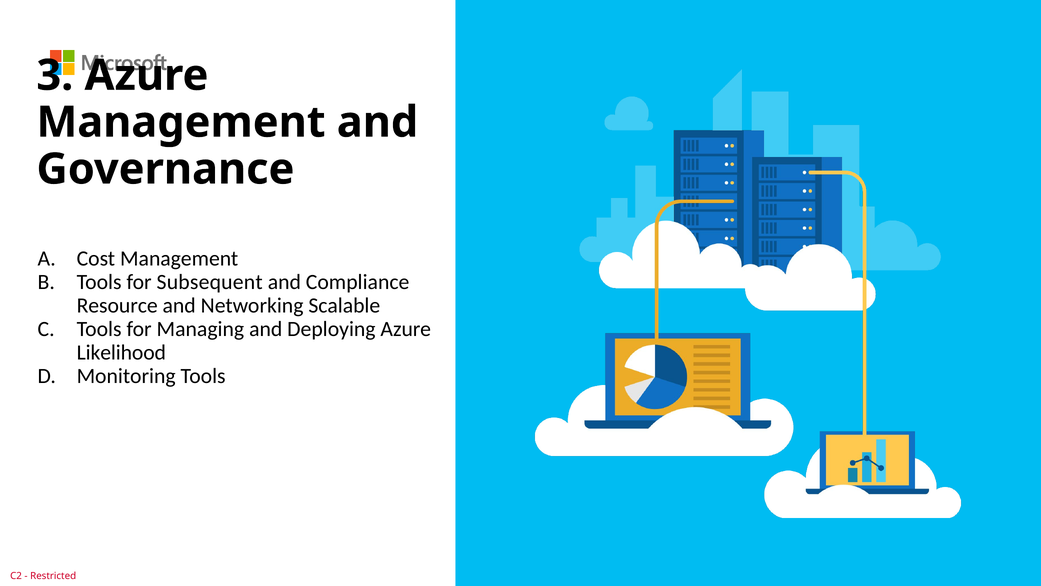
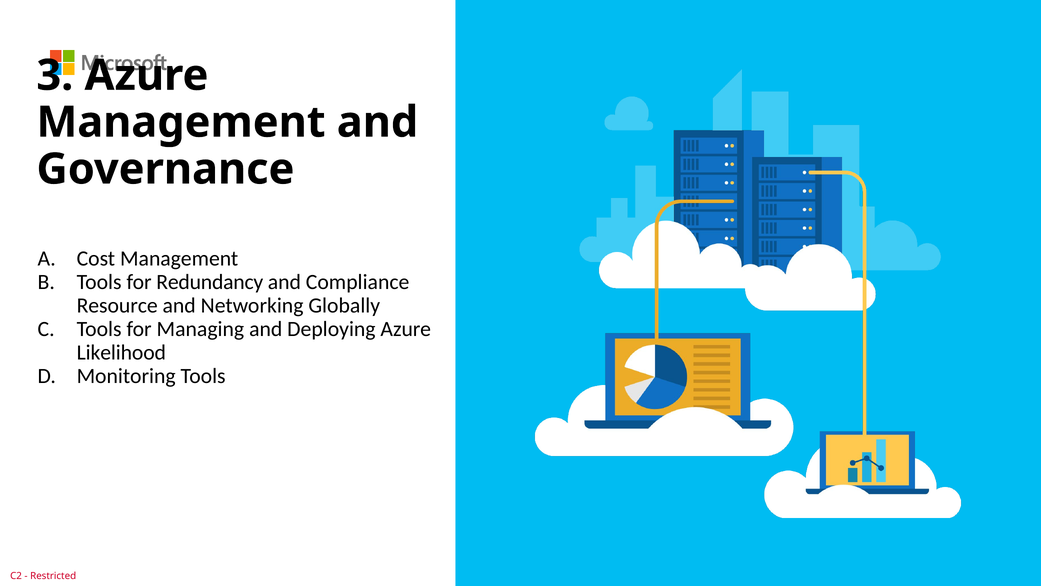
Subsequent: Subsequent -> Redundancy
Scalable: Scalable -> Globally
